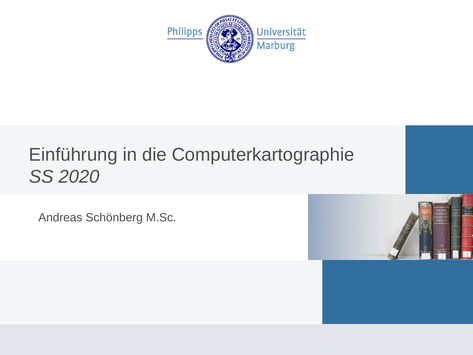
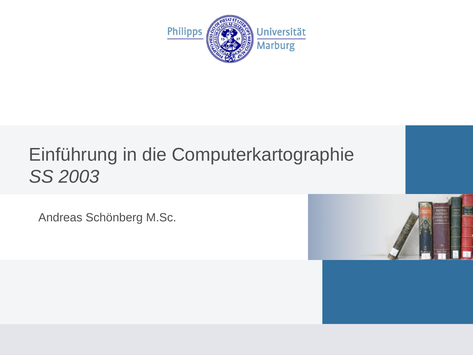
2020: 2020 -> 2003
